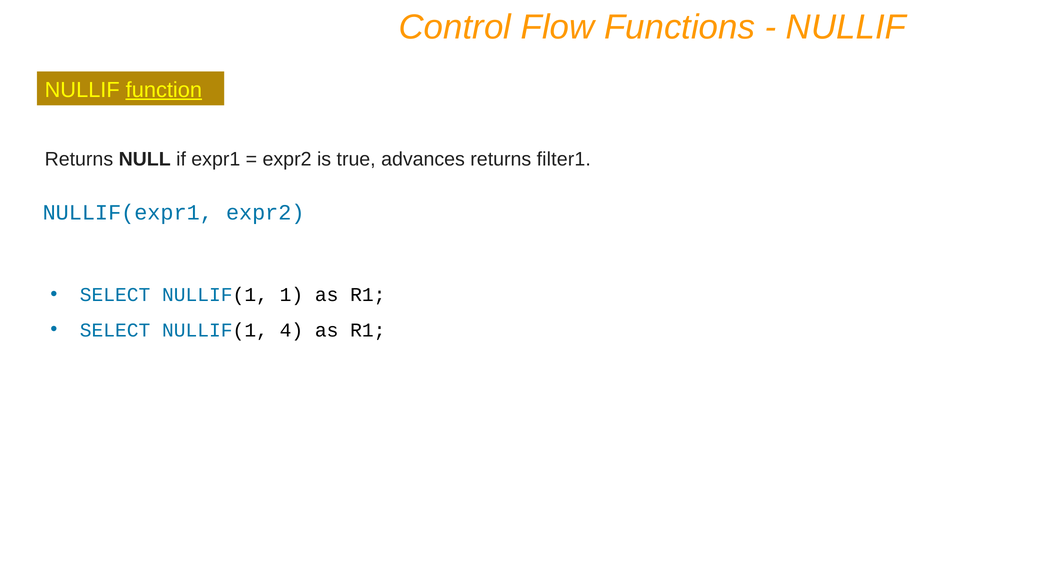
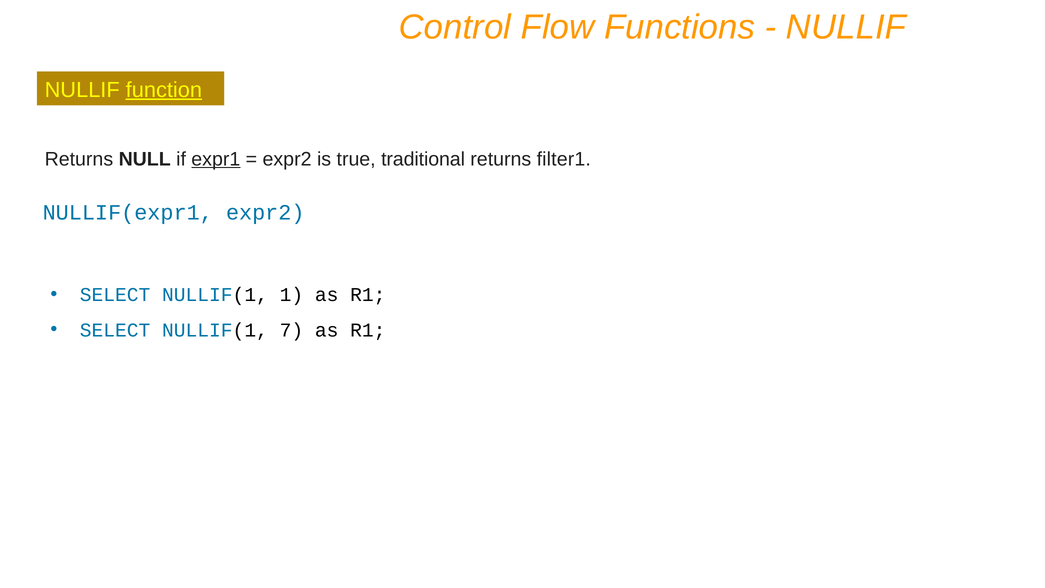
expr1 underline: none -> present
advances: advances -> traditional
4: 4 -> 7
